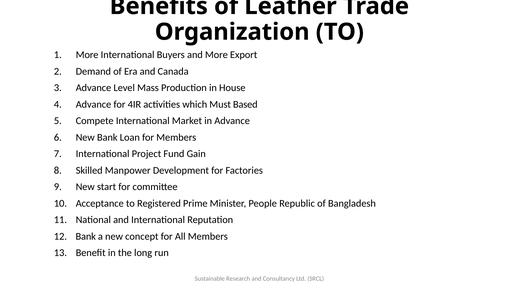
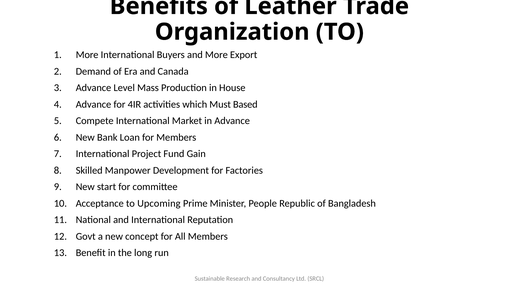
Registered: Registered -> Upcoming
Bank at (86, 236): Bank -> Govt
